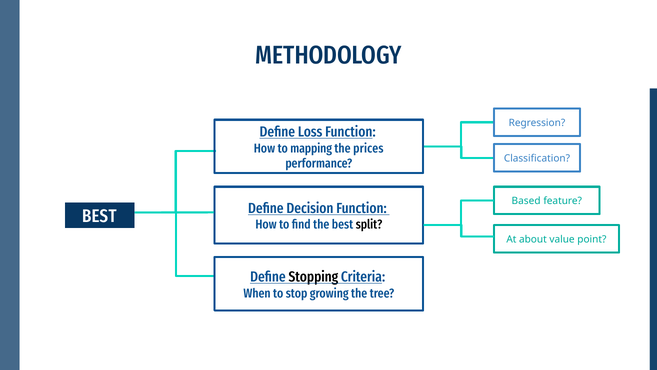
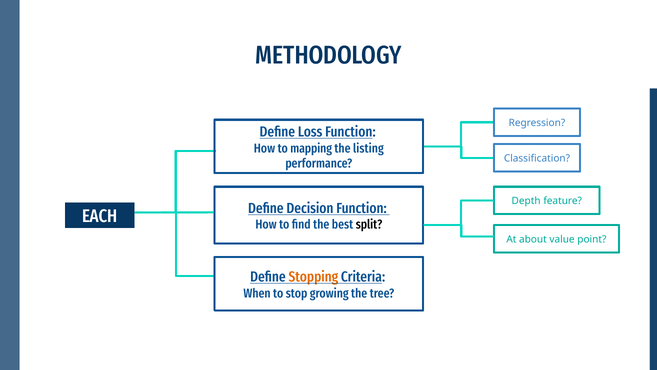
prices: prices -> listing
Based: Based -> Depth
BEST at (100, 216): BEST -> EACH
Stopping colour: black -> orange
